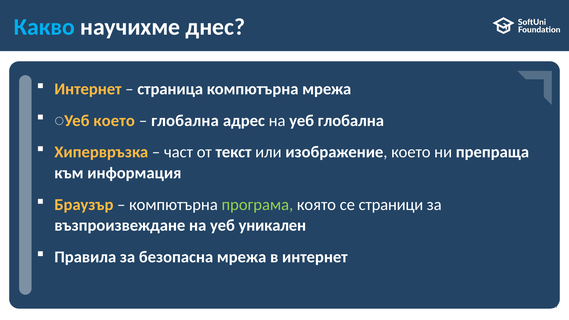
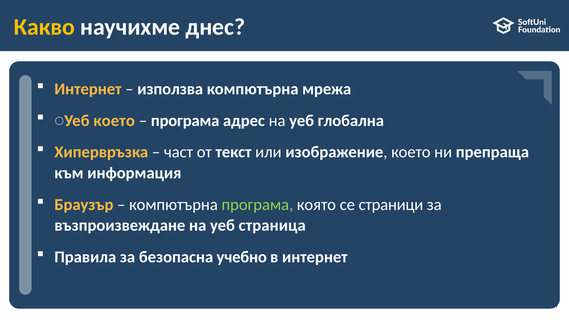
Какво colour: light blue -> yellow
страница: страница -> използва
глобална at (185, 121): глобална -> програма
уникален: уникален -> страница
безопасна мрежа: мрежа -> учебно
